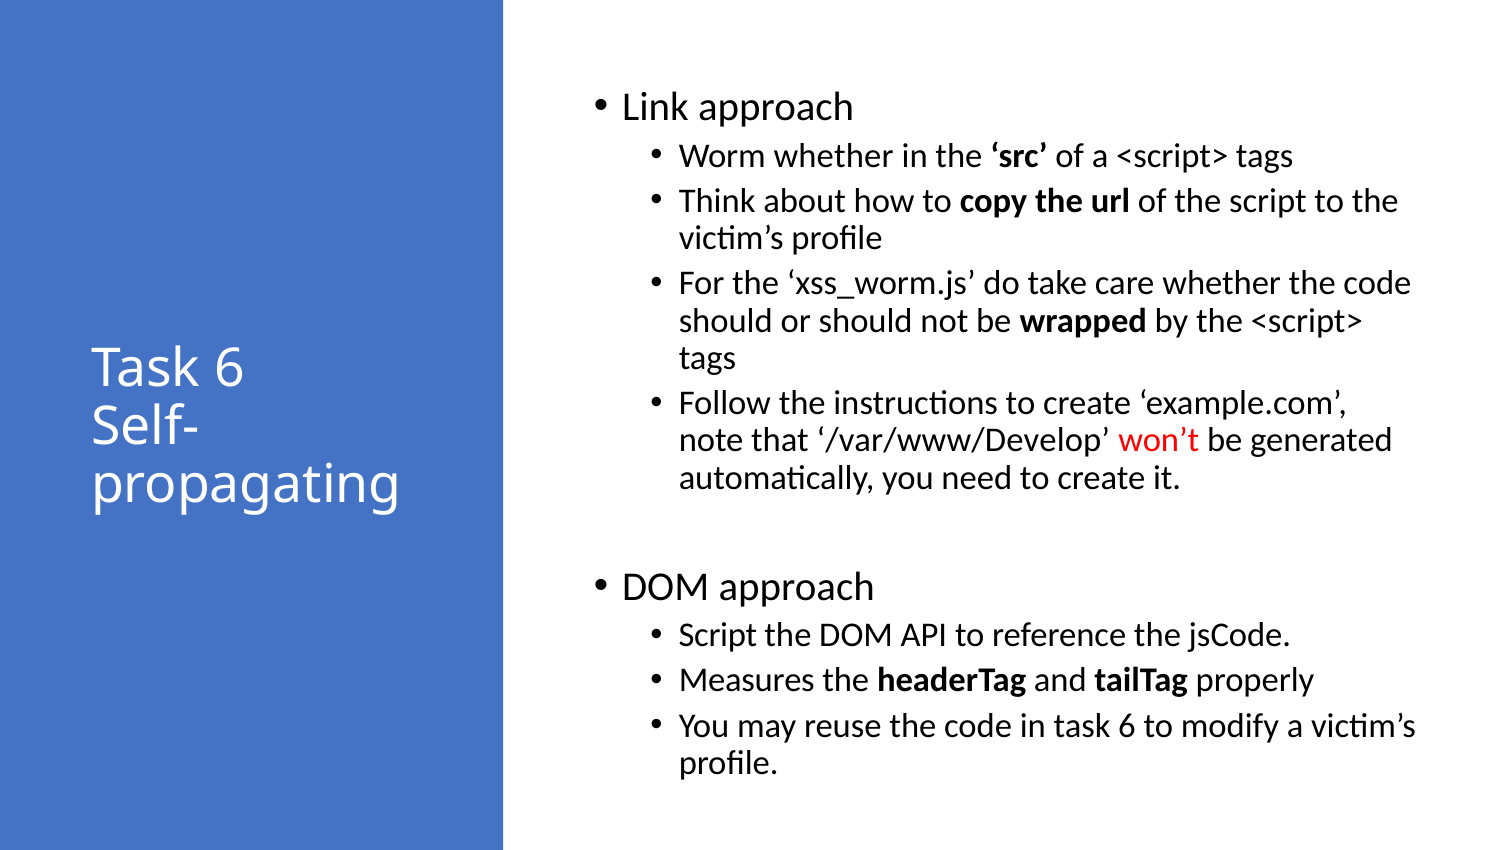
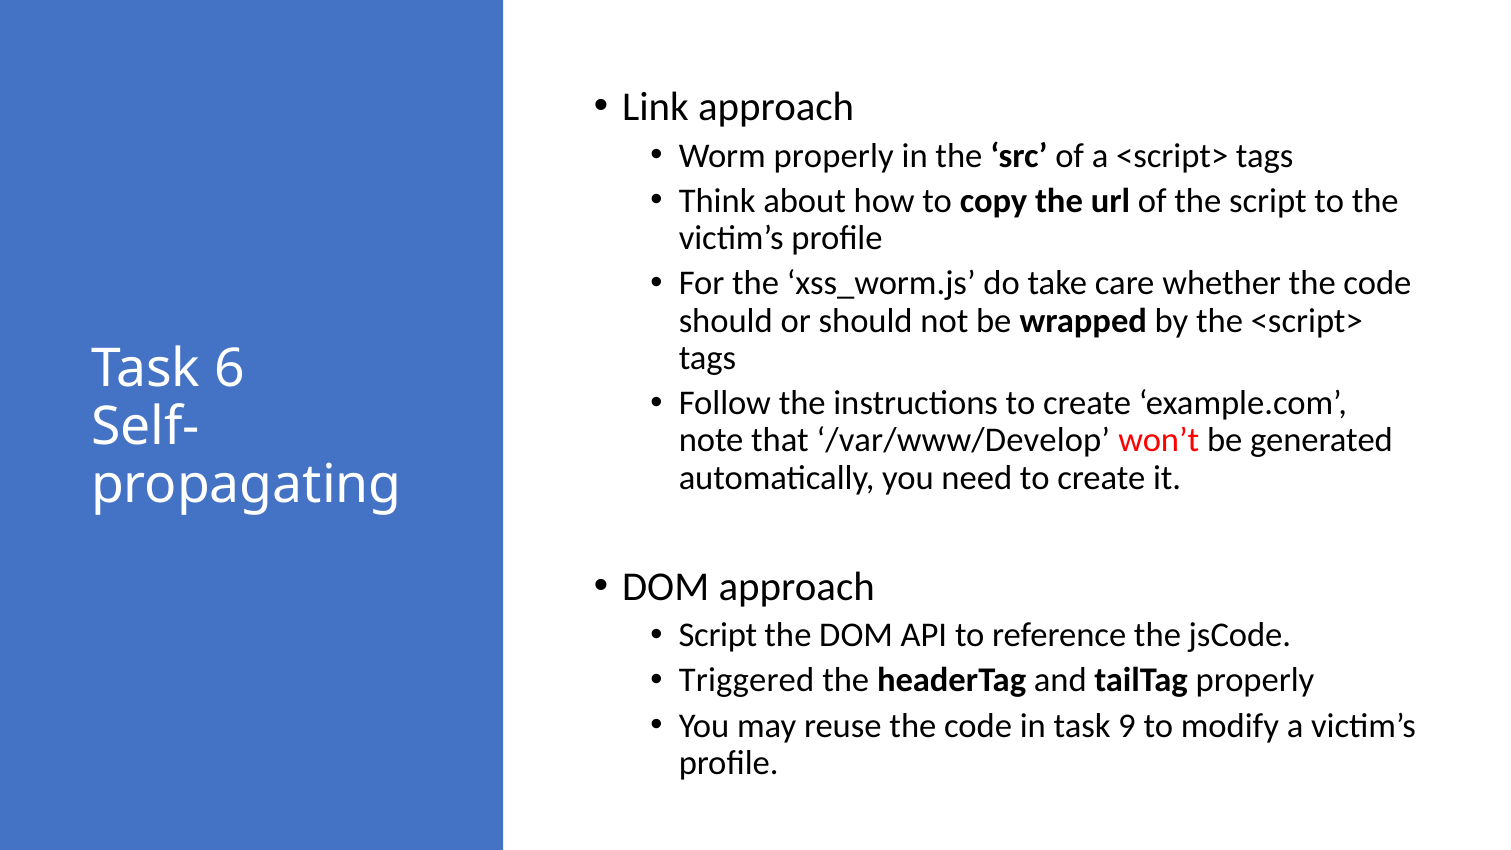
Worm whether: whether -> properly
Measures: Measures -> Triggered
in task 6: 6 -> 9
